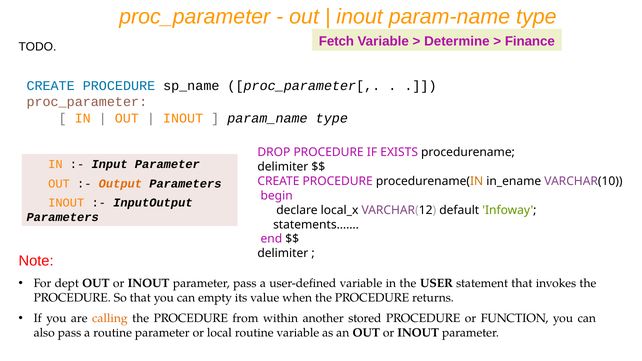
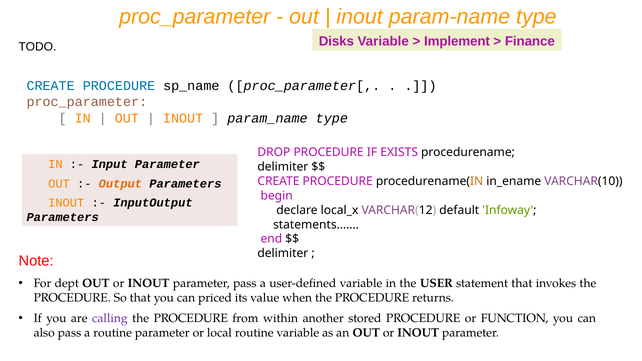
Fetch: Fetch -> Disks
Determine: Determine -> Implement
empty: empty -> priced
calling colour: orange -> purple
